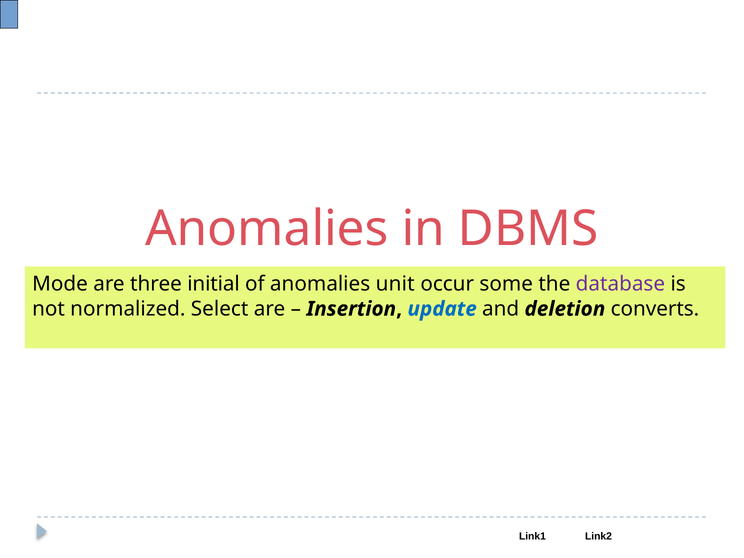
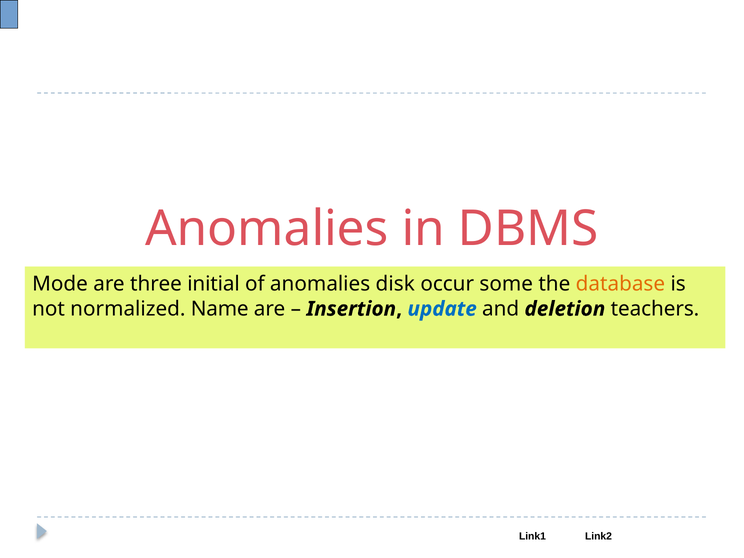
unit: unit -> disk
database colour: purple -> orange
Select: Select -> Name
converts: converts -> teachers
